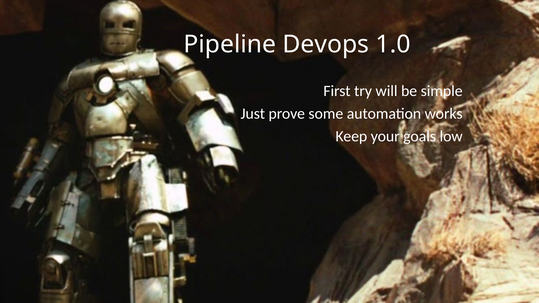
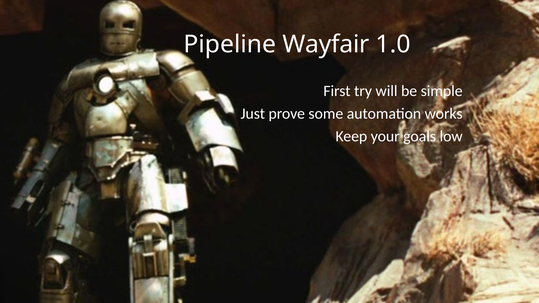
Devops: Devops -> Wayfair
